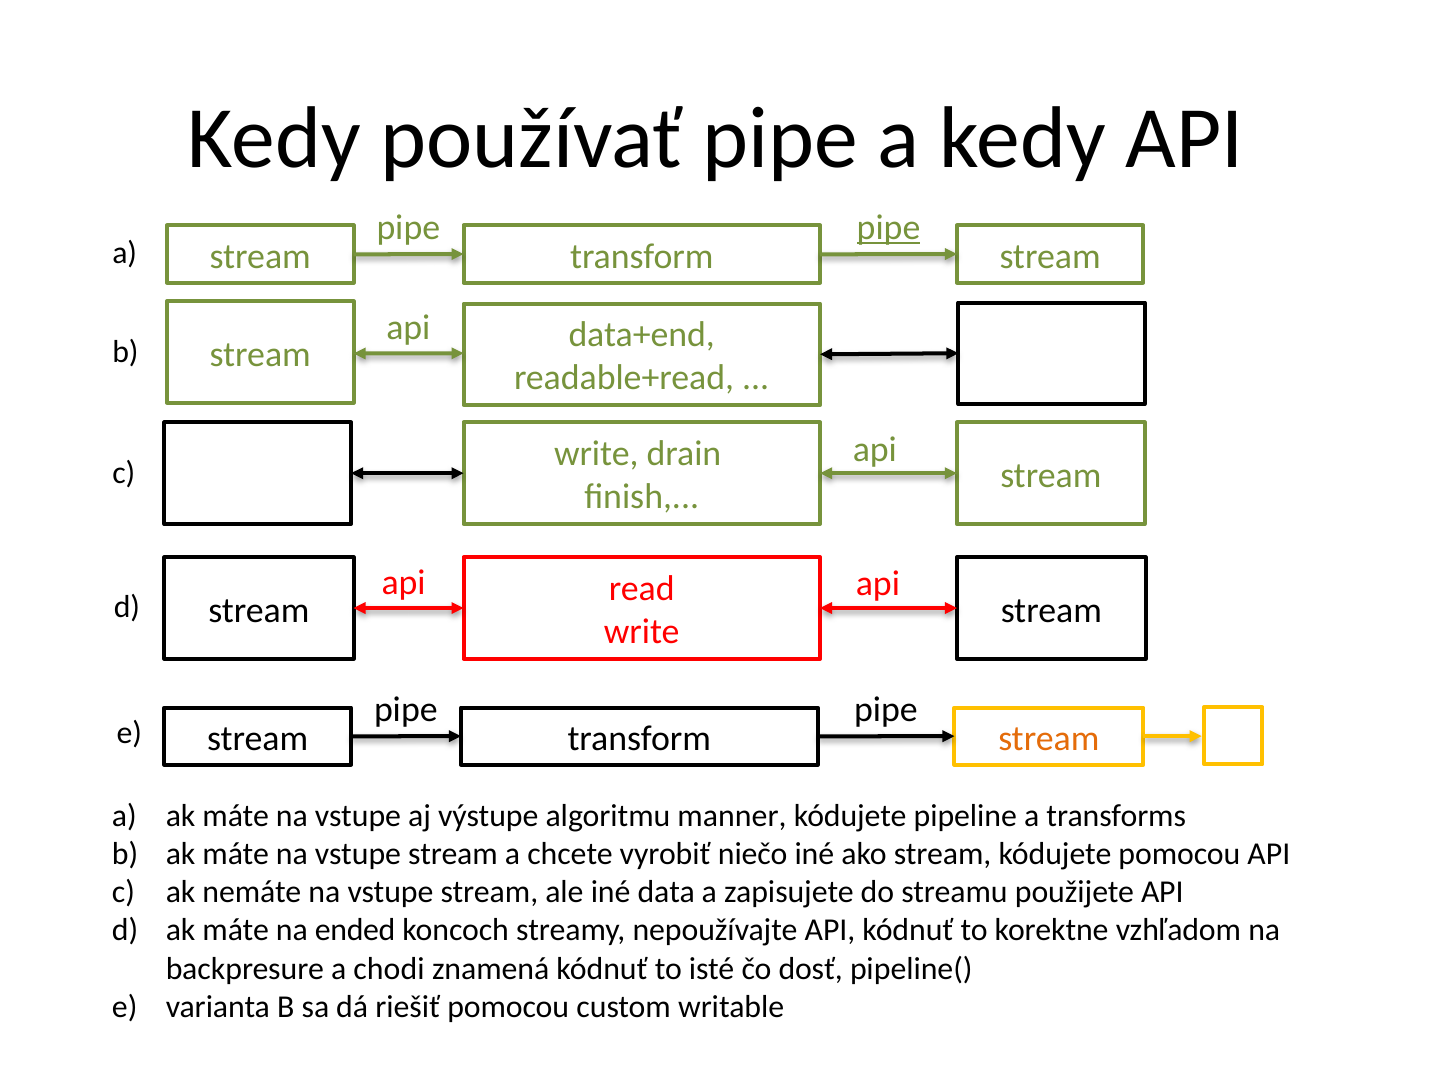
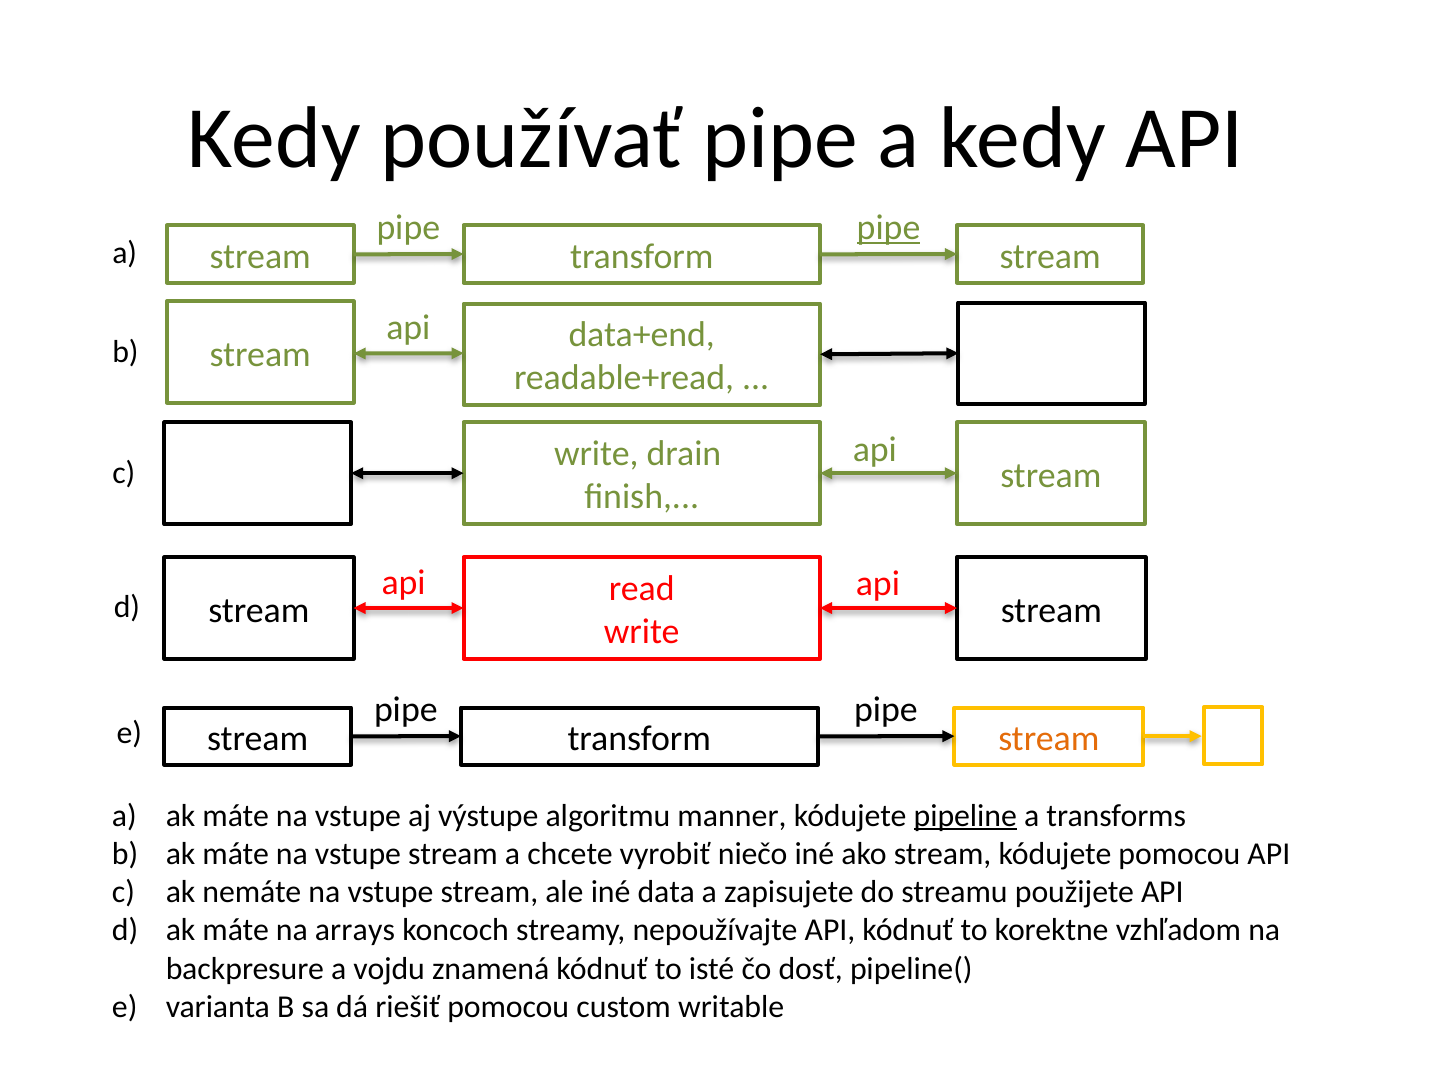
pipeline underline: none -> present
ended: ended -> arrays
chodi: chodi -> vojdu
